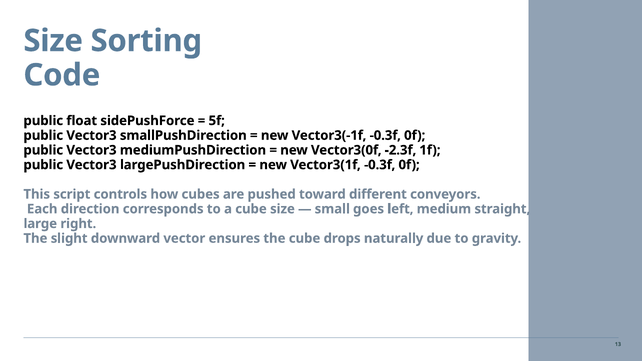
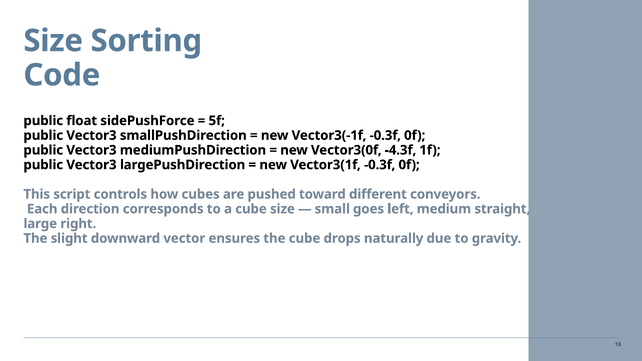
-2.3f: -2.3f -> -4.3f
